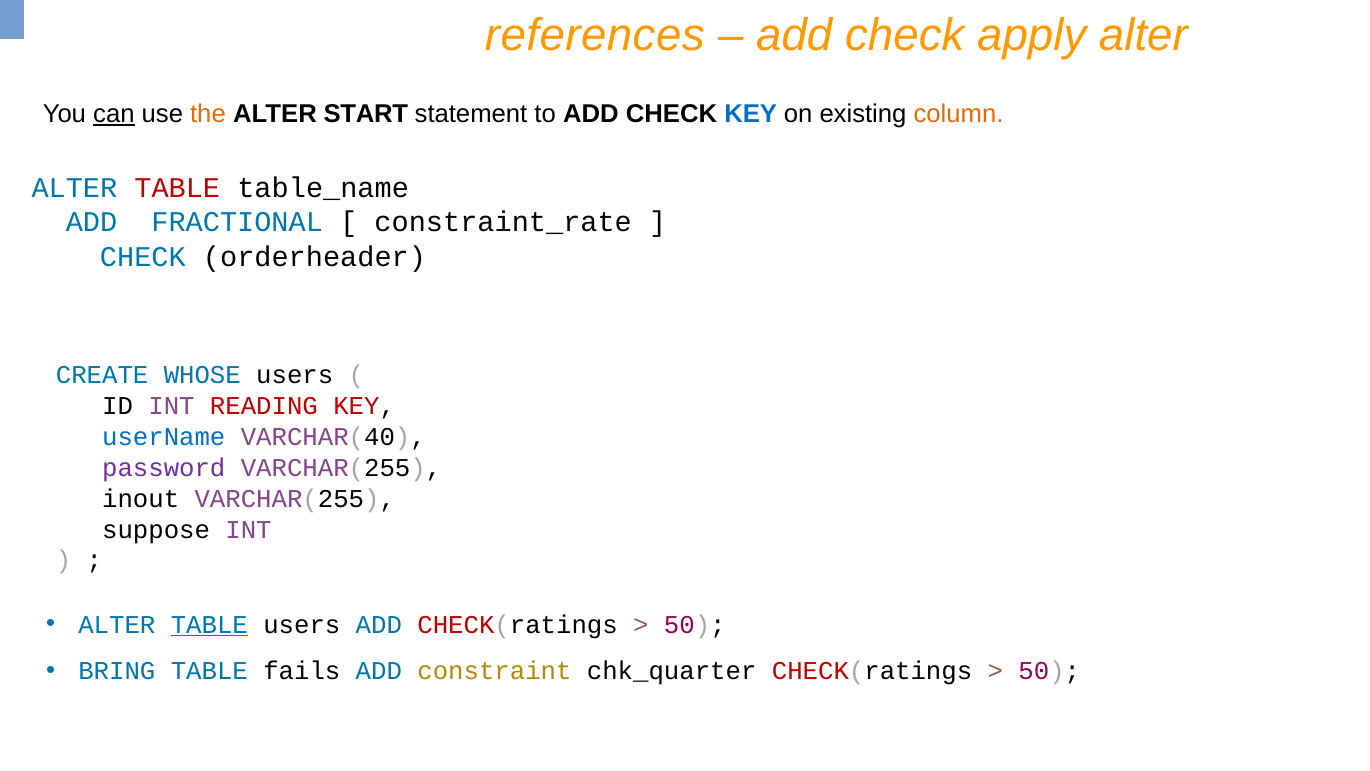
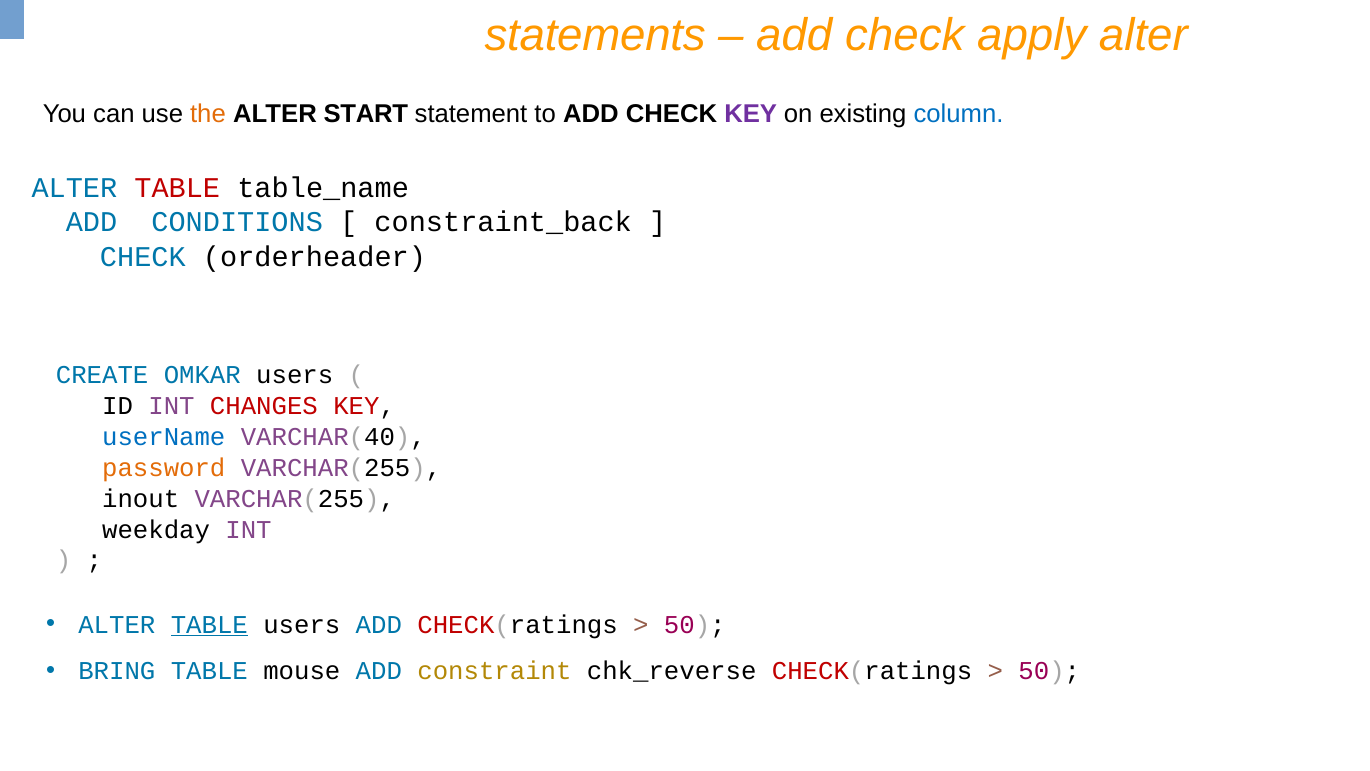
references: references -> statements
can underline: present -> none
KEY at (751, 114) colour: blue -> purple
column colour: orange -> blue
FRACTIONAL: FRACTIONAL -> CONDITIONS
constraint_rate: constraint_rate -> constraint_back
WHOSE: WHOSE -> OMKAR
READING: READING -> CHANGES
password colour: purple -> orange
suppose: suppose -> weekday
fails: fails -> mouse
chk_quarter: chk_quarter -> chk_reverse
